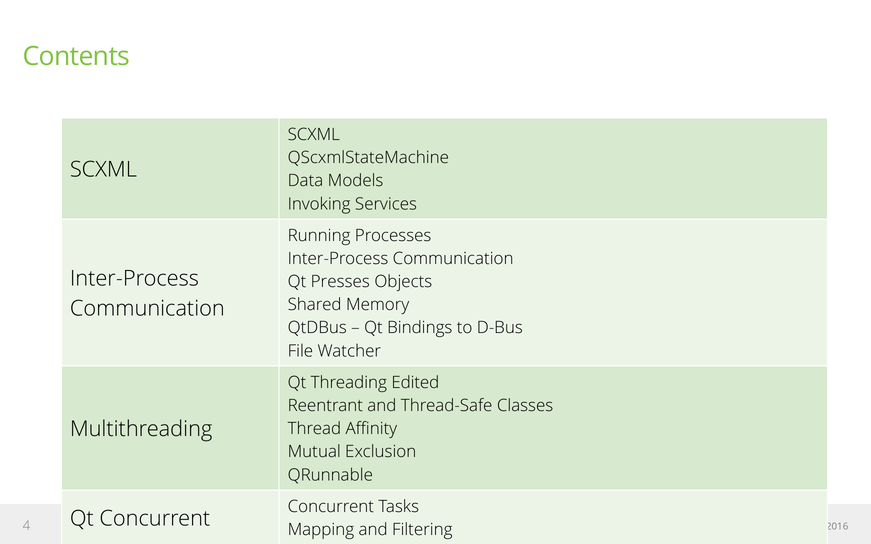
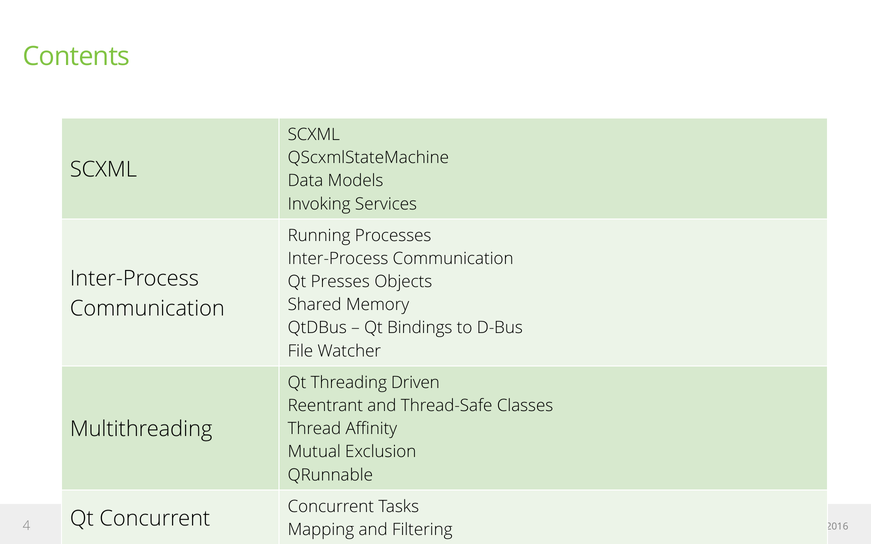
Edited: Edited -> Driven
